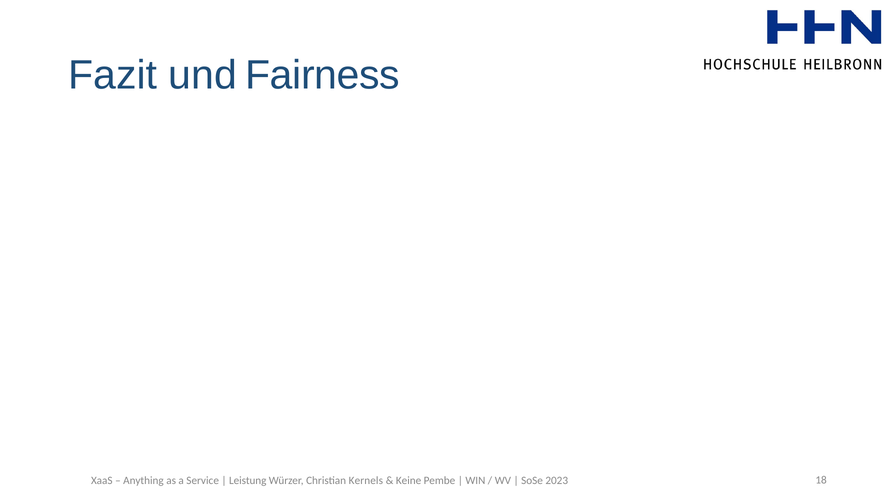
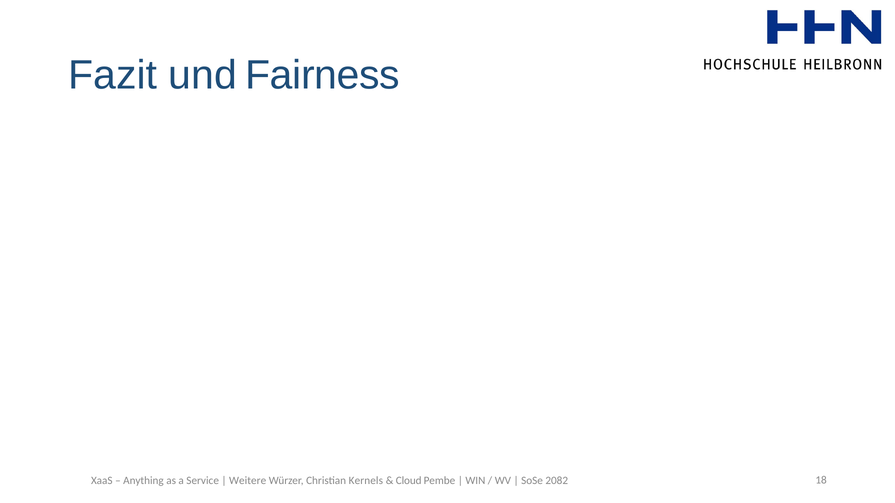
Leistung: Leistung -> Weitere
Keine: Keine -> Cloud
2023: 2023 -> 2082
